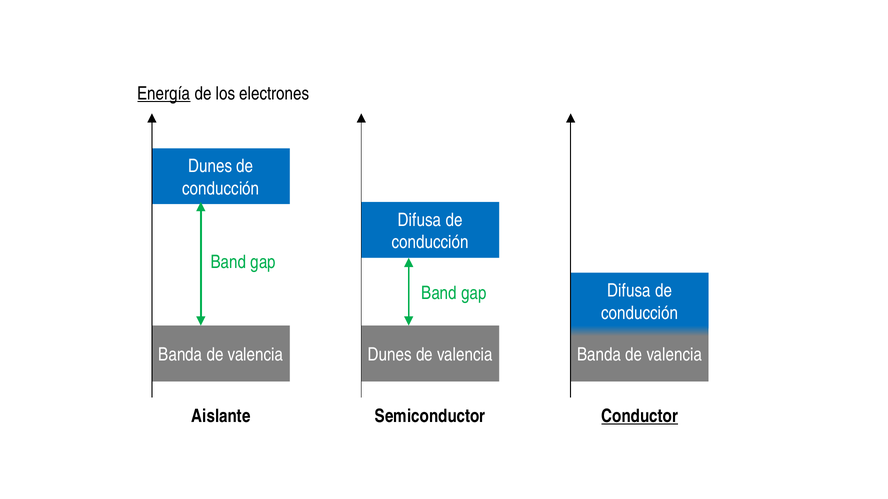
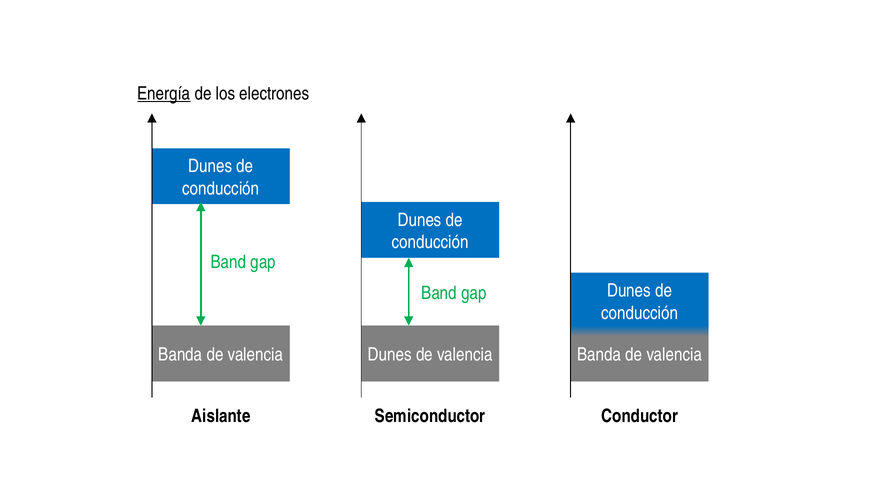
Difusa at (420, 220): Difusa -> Dunes
Difusa at (629, 291): Difusa -> Dunes
Conductor underline: present -> none
